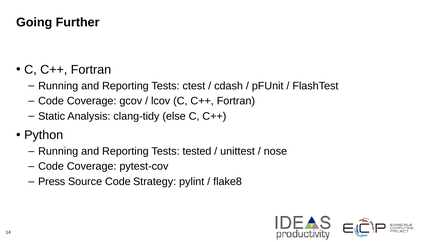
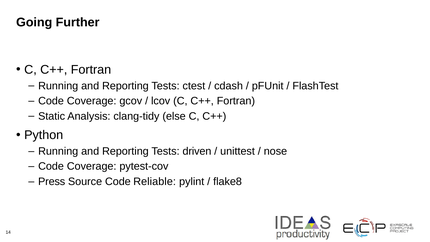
tested: tested -> driven
Strategy: Strategy -> Reliable
